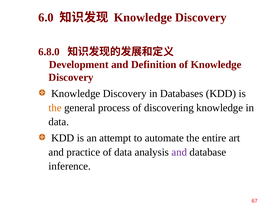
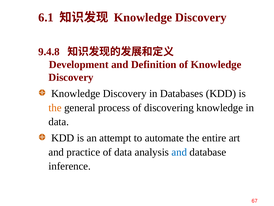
6.0: 6.0 -> 6.1
6.8.0: 6.8.0 -> 9.4.8
and at (179, 152) colour: purple -> blue
